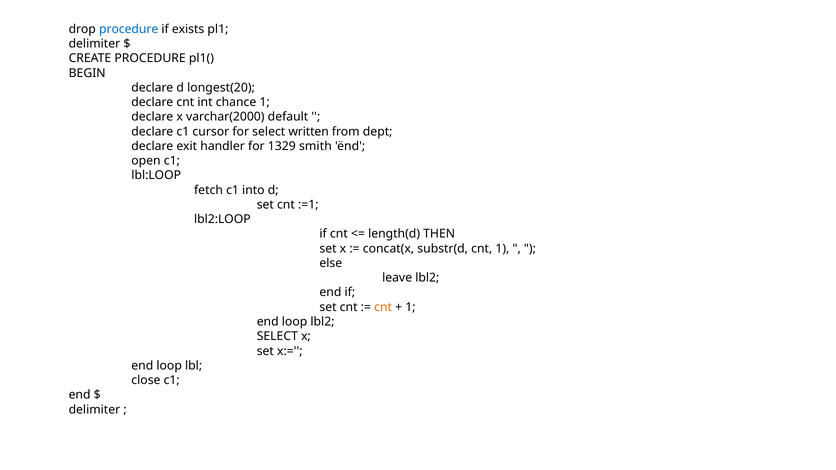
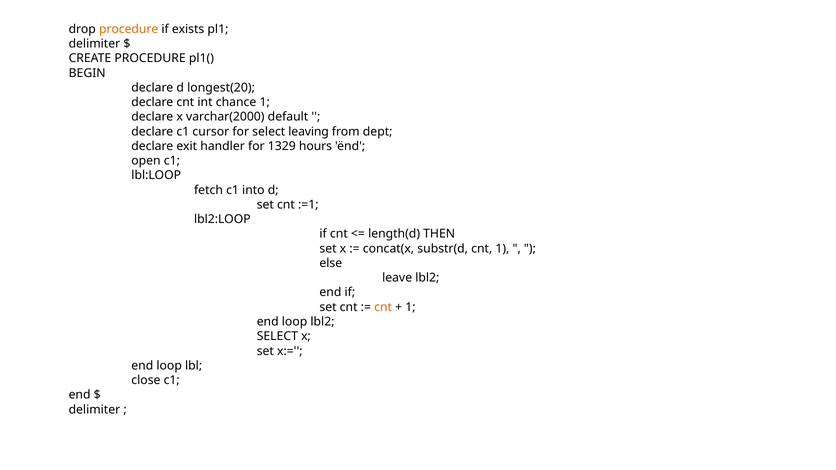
procedure at (129, 29) colour: blue -> orange
written: written -> leaving
smith: smith -> hours
